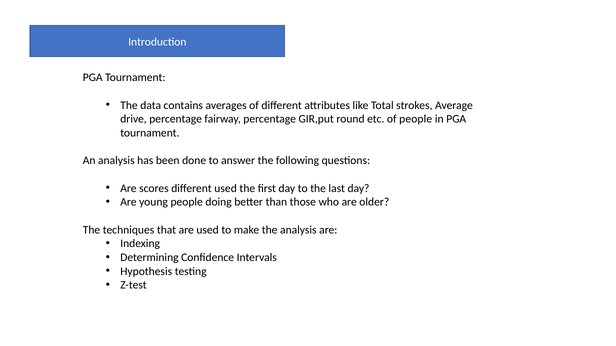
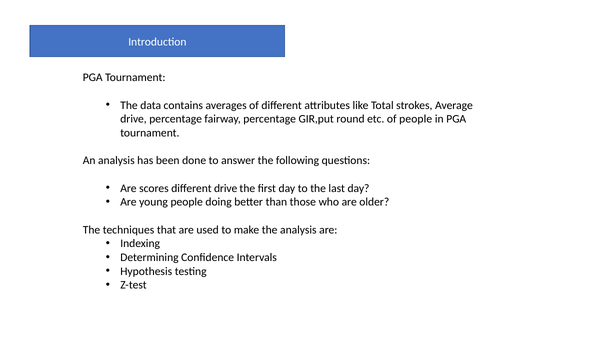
different used: used -> drive
